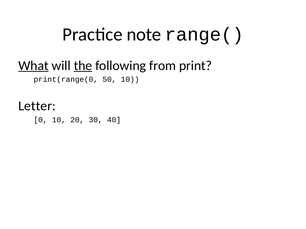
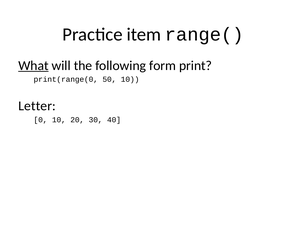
note: note -> item
the underline: present -> none
from: from -> form
